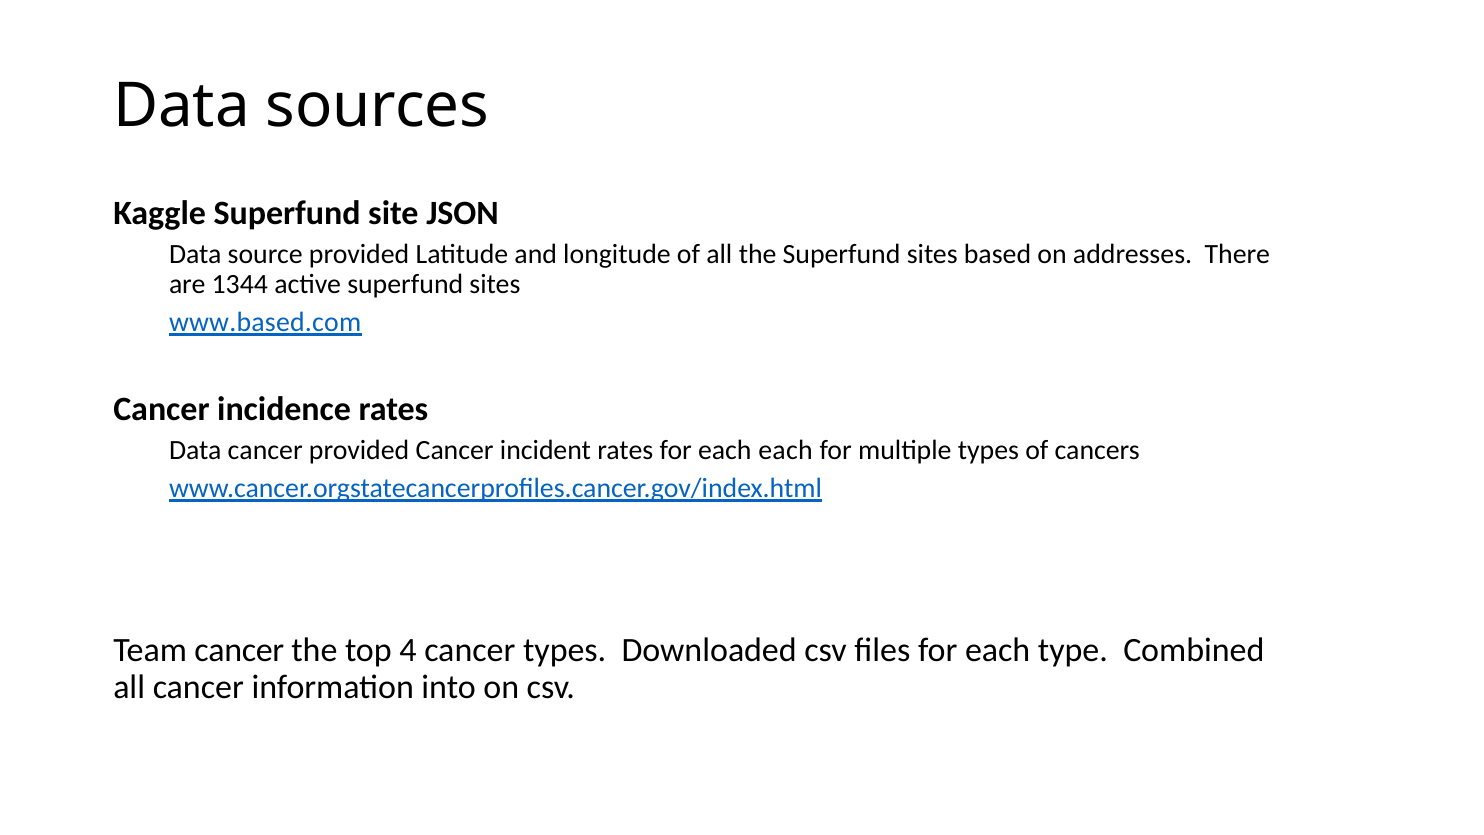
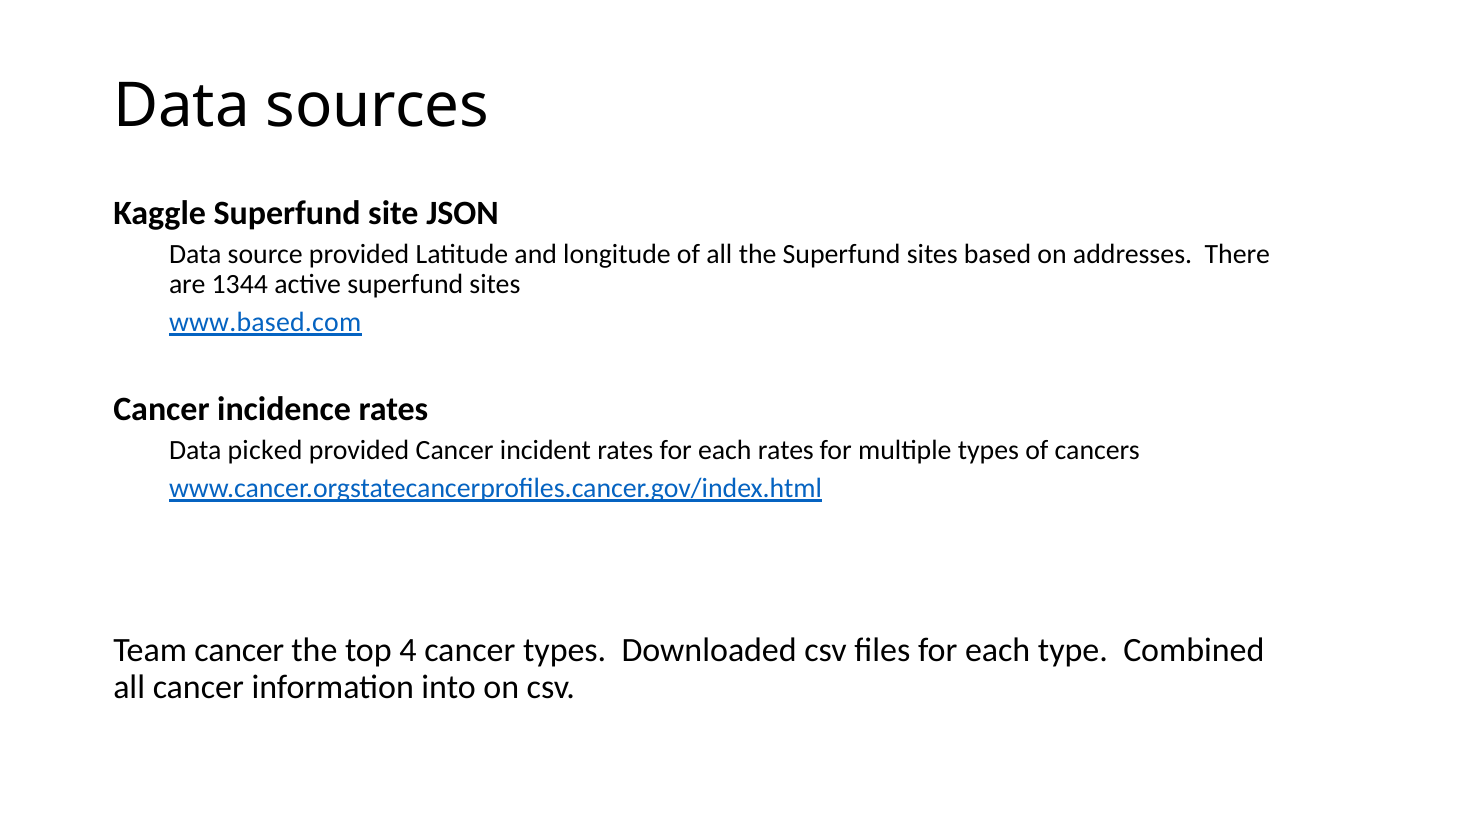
Data cancer: cancer -> picked
each each: each -> rates
